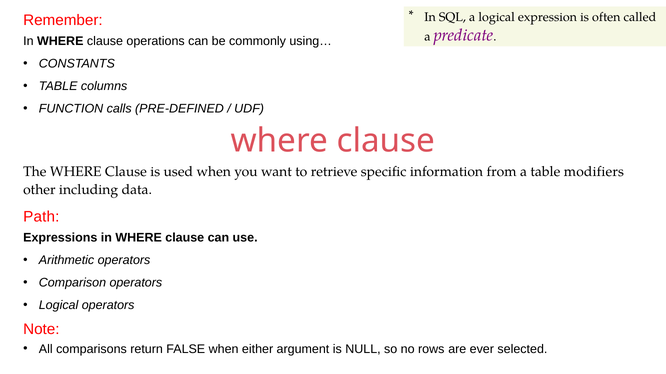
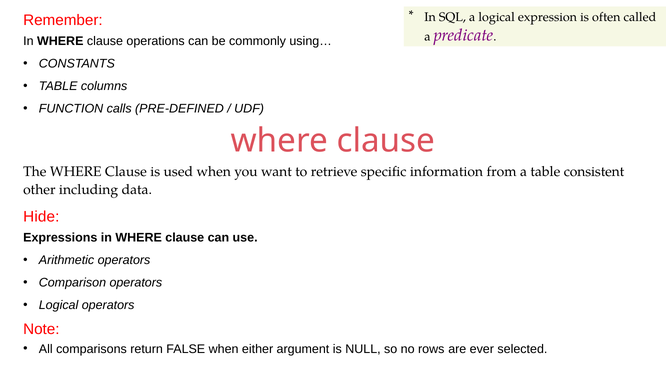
modifiers: modifiers -> consistent
Path: Path -> Hide
